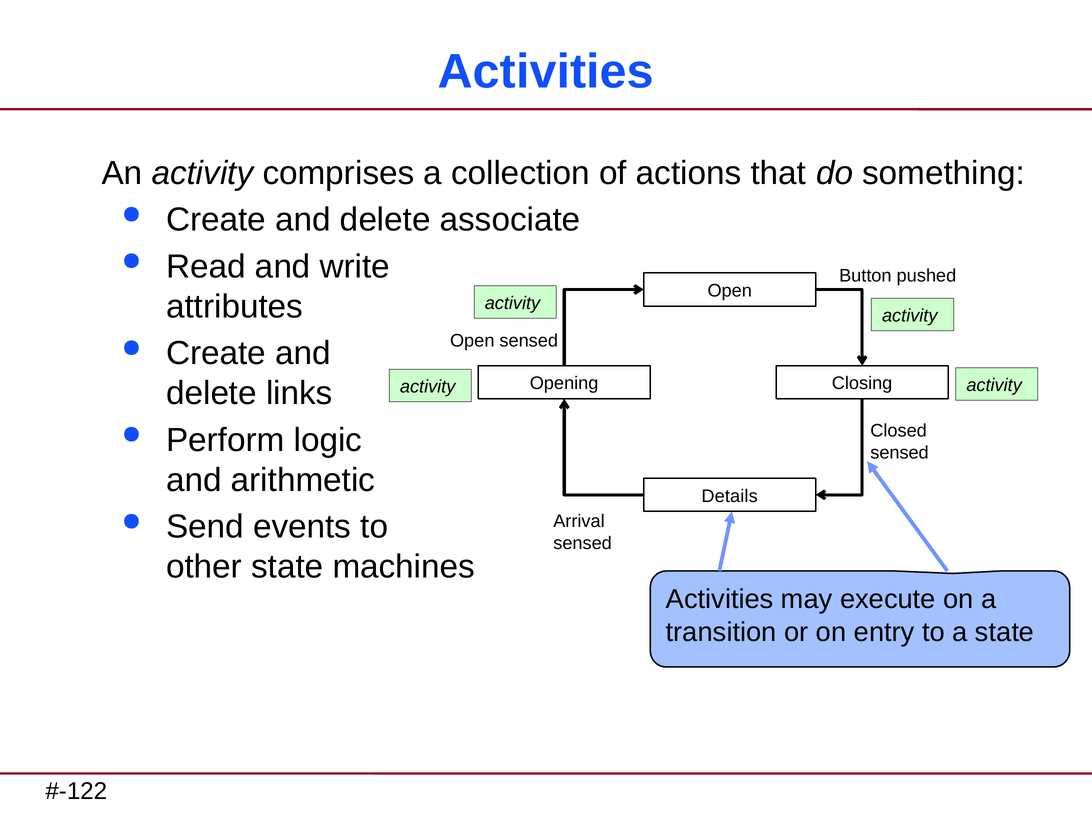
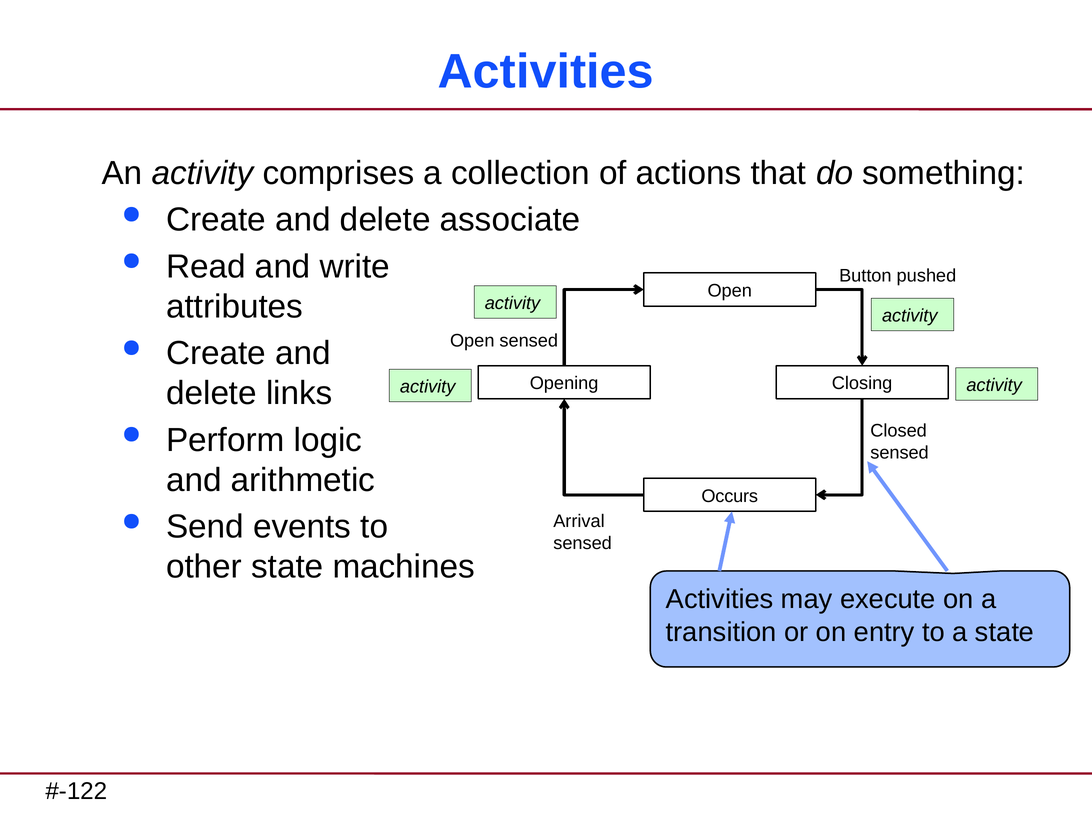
Details: Details -> Occurs
